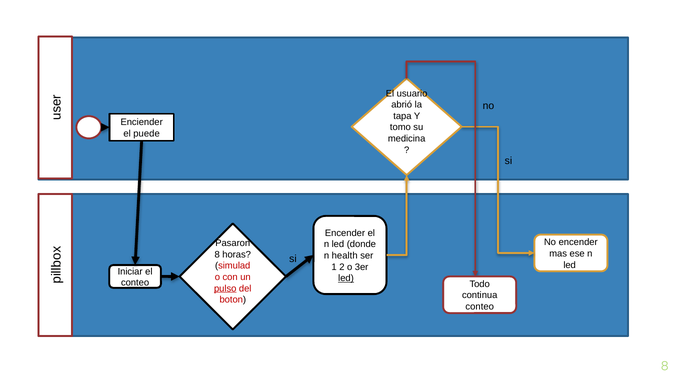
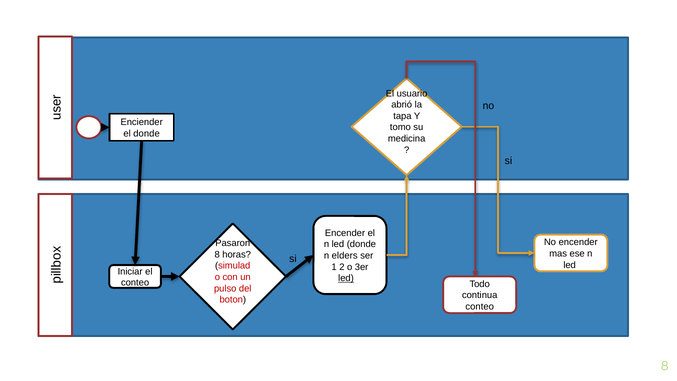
el puede: puede -> donde
health: health -> elders
pulso underline: present -> none
